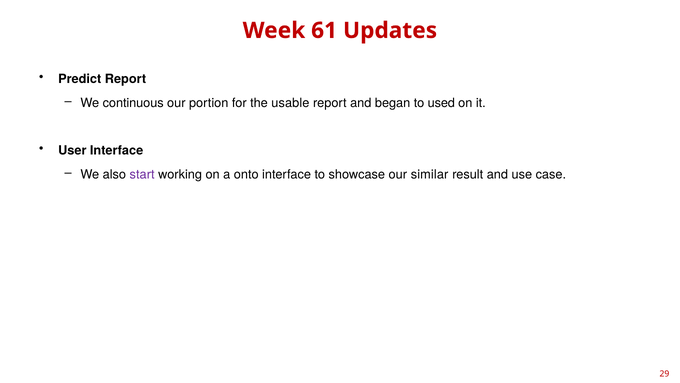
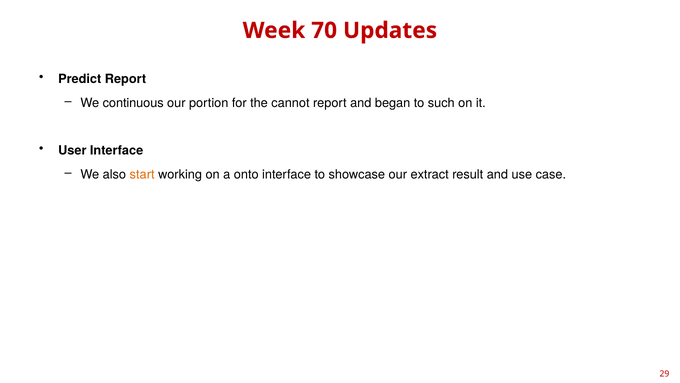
61: 61 -> 70
usable: usable -> cannot
used: used -> such
start colour: purple -> orange
similar: similar -> extract
